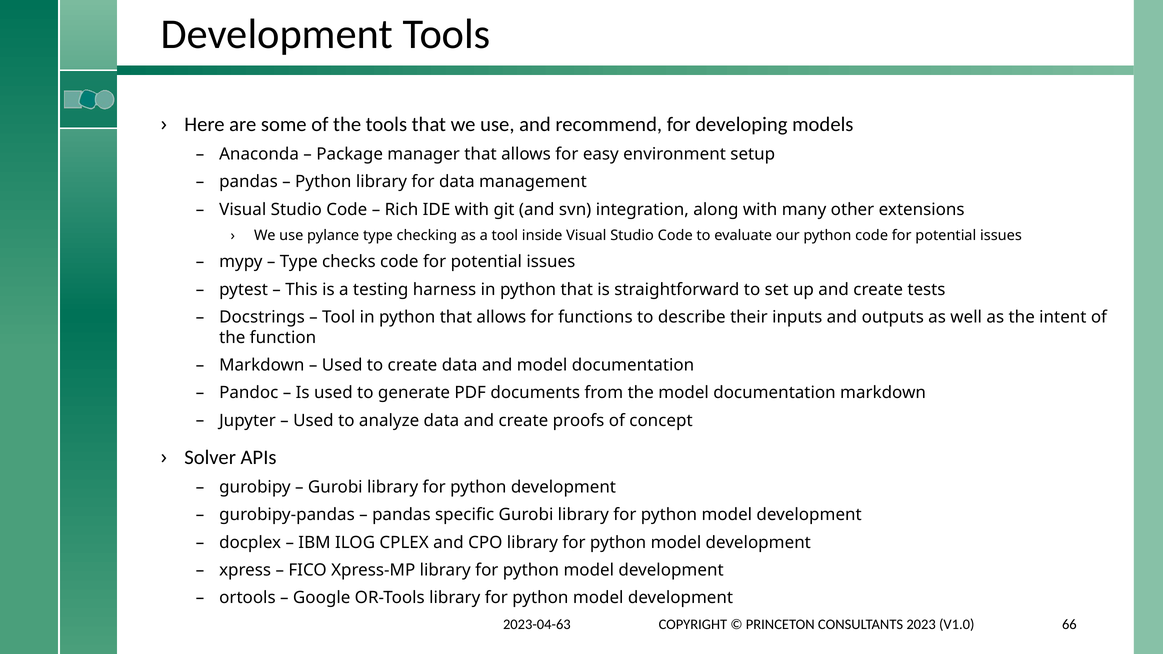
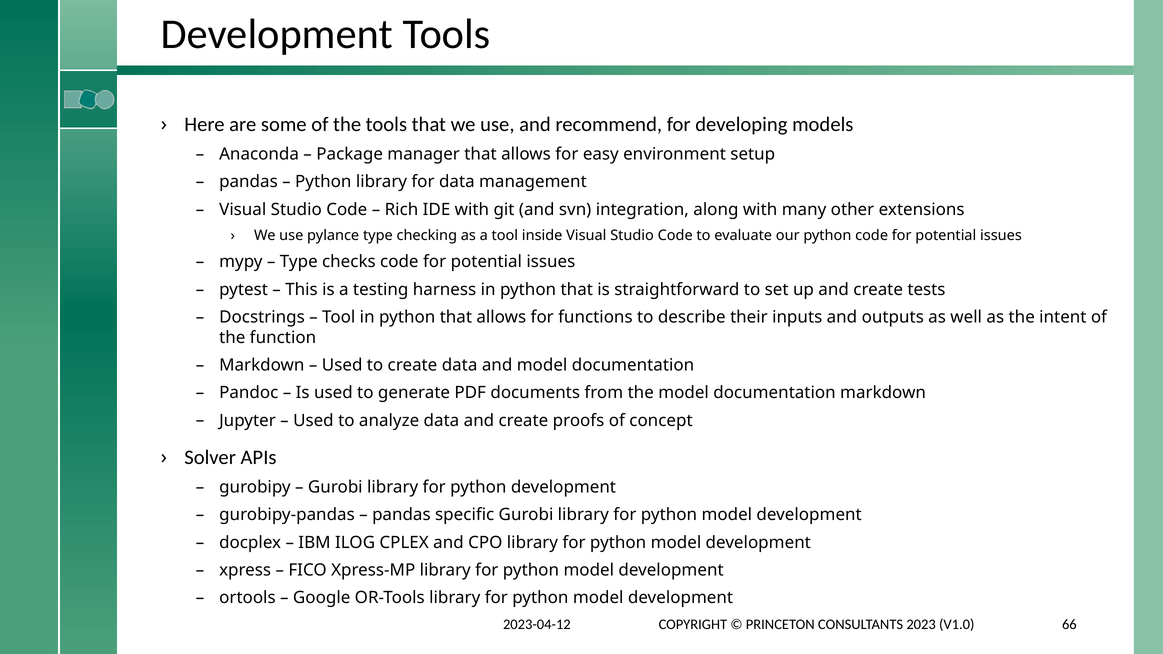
2023-04-63: 2023-04-63 -> 2023-04-12
